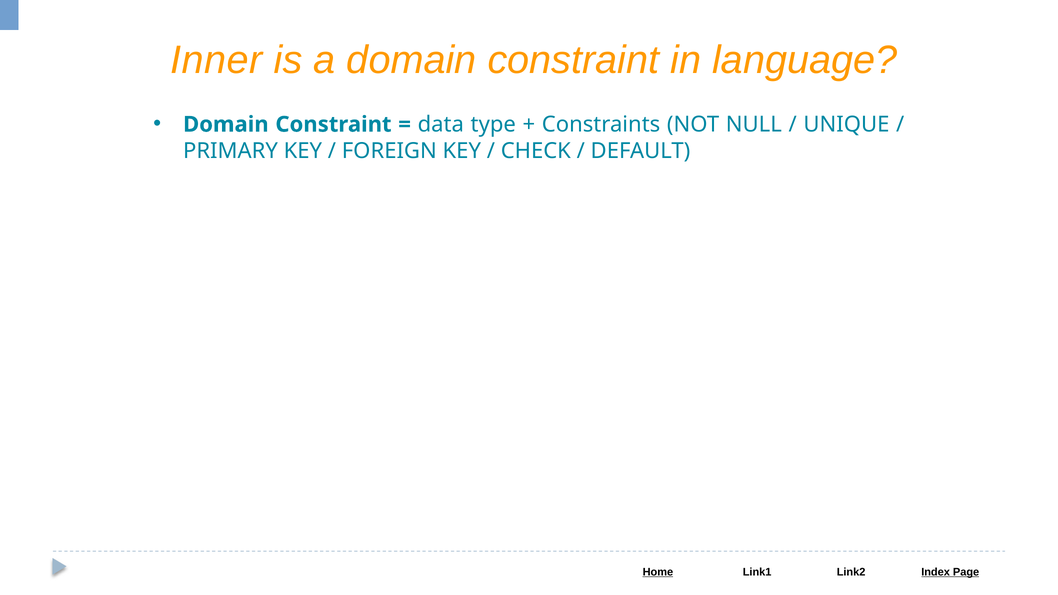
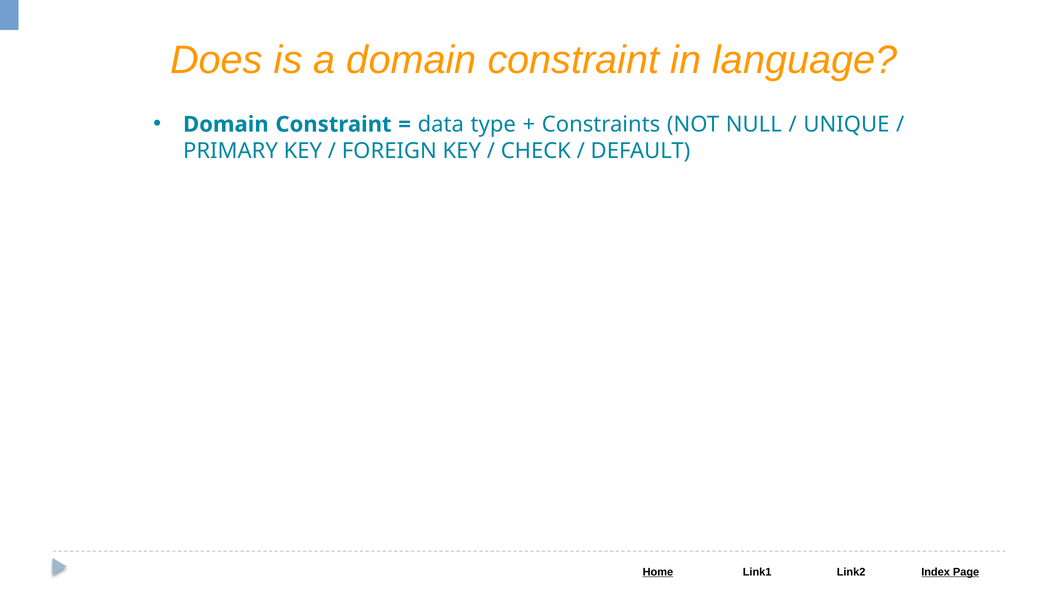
Inner: Inner -> Does
